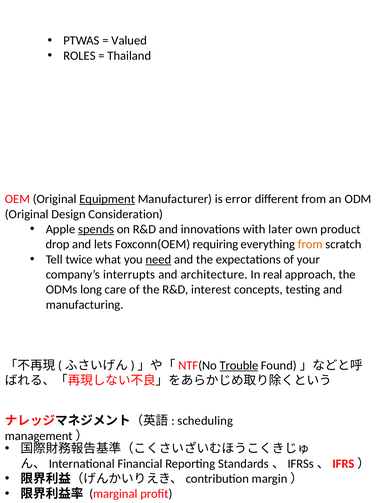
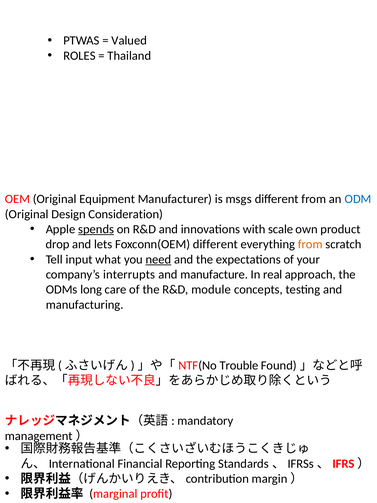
Equipment underline: present -> none
error: error -> msgs
ODM colour: black -> blue
later: later -> scale
Foxconn(OEM requiring: requiring -> different
twice: twice -> input
architecture: architecture -> manufacture
interest: interest -> module
Trouble underline: present -> none
scheduling: scheduling -> mandatory
